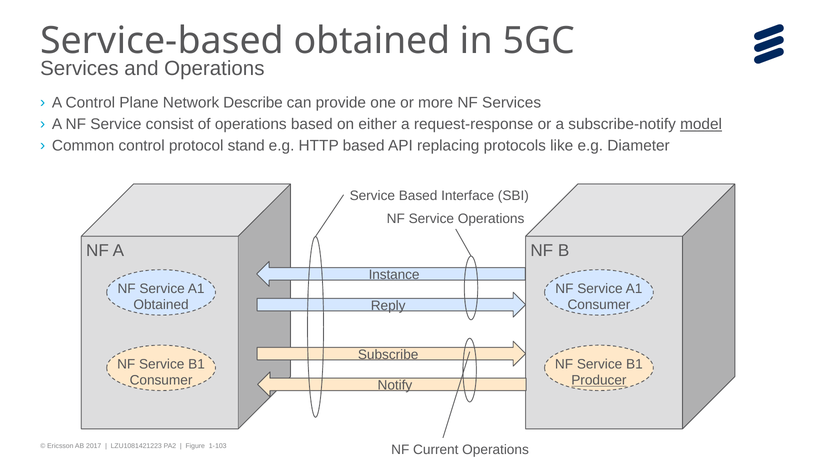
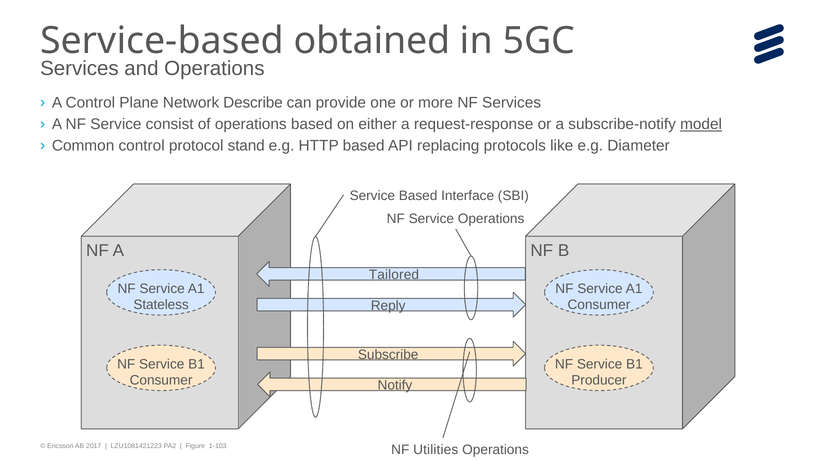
Instance: Instance -> Tailored
Obtained at (161, 305): Obtained -> Stateless
Producer underline: present -> none
Current: Current -> Utilities
